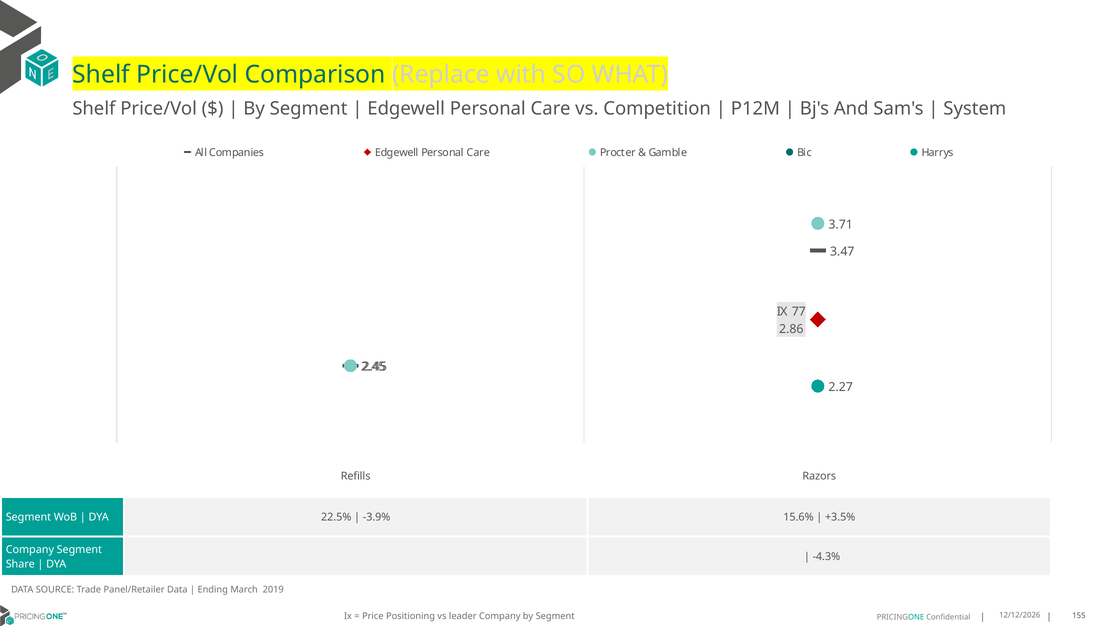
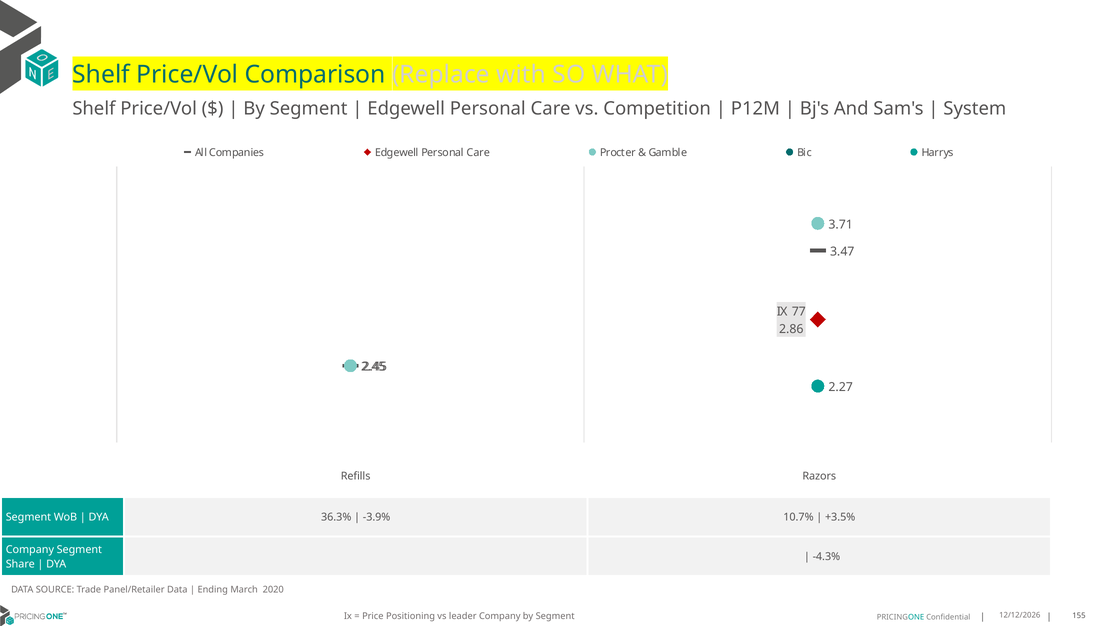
22.5%: 22.5% -> 36.3%
15.6%: 15.6% -> 10.7%
2019: 2019 -> 2020
